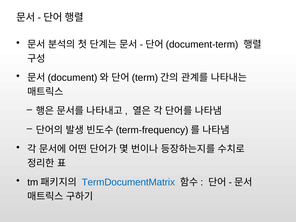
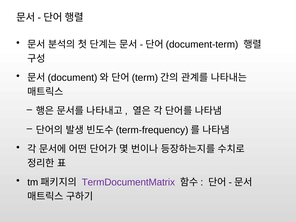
TermDocumentMatrix colour: blue -> purple
